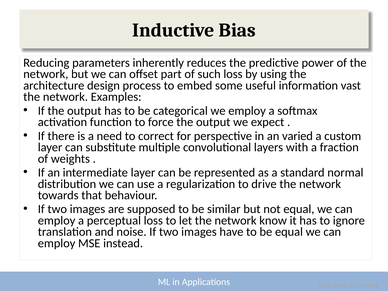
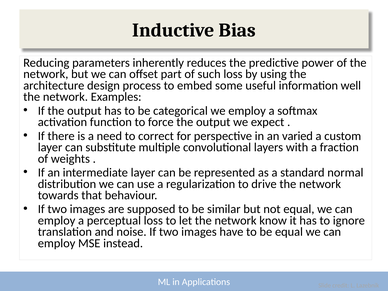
vast: vast -> well
